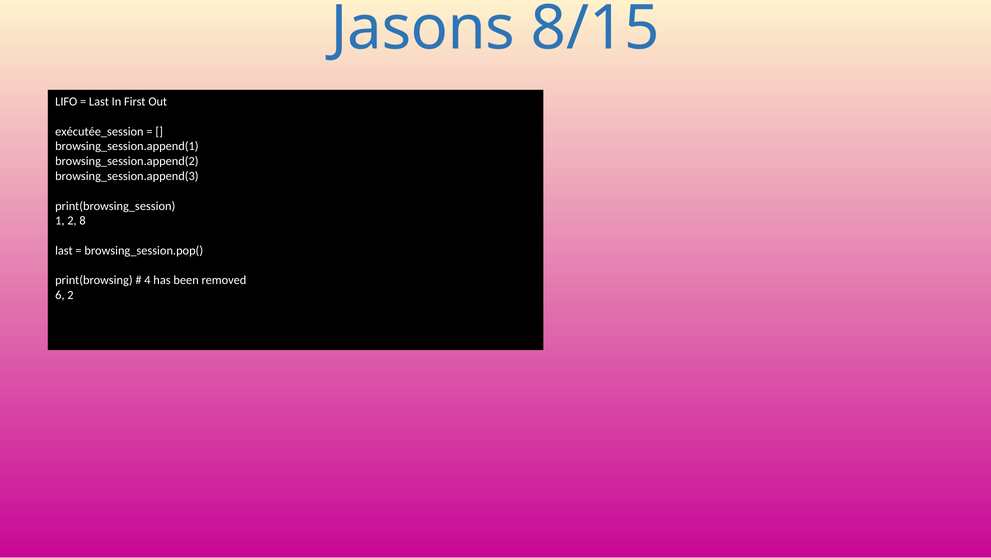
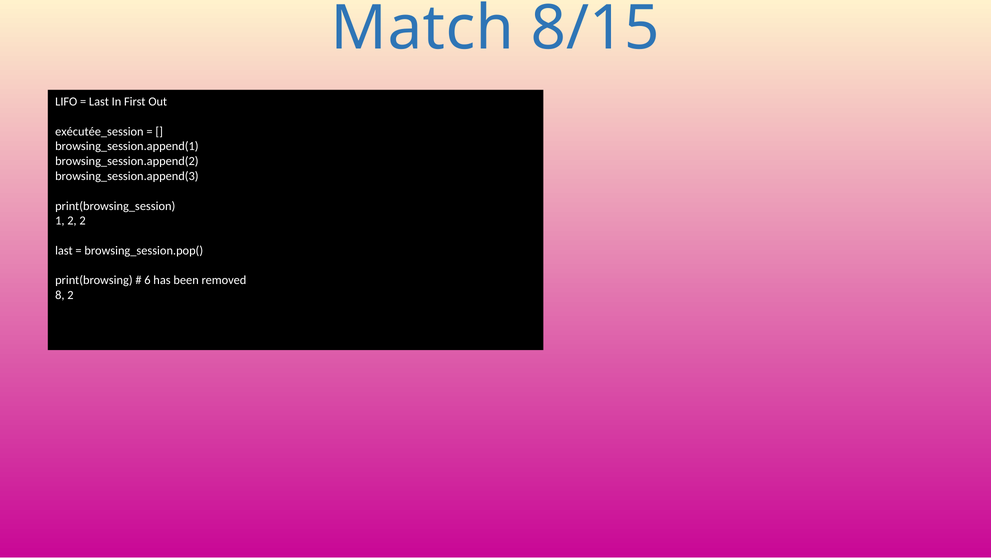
Jasons: Jasons -> Match
2 8: 8 -> 2
4: 4 -> 6
6: 6 -> 8
